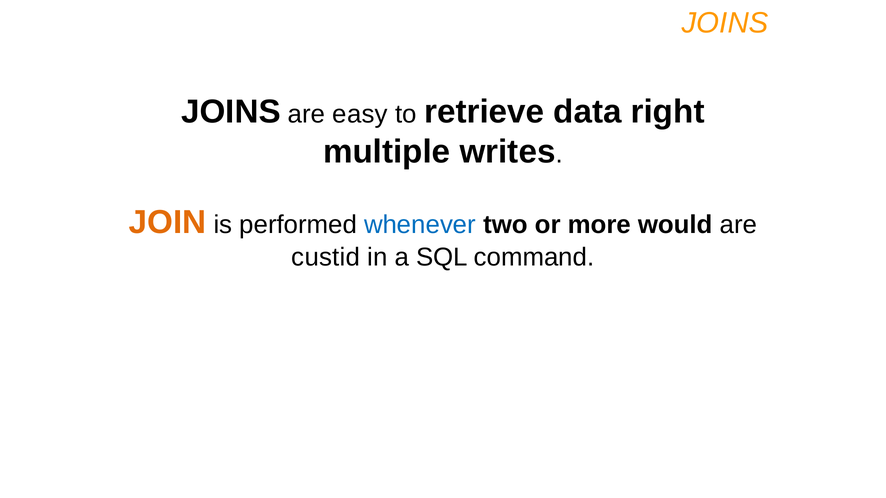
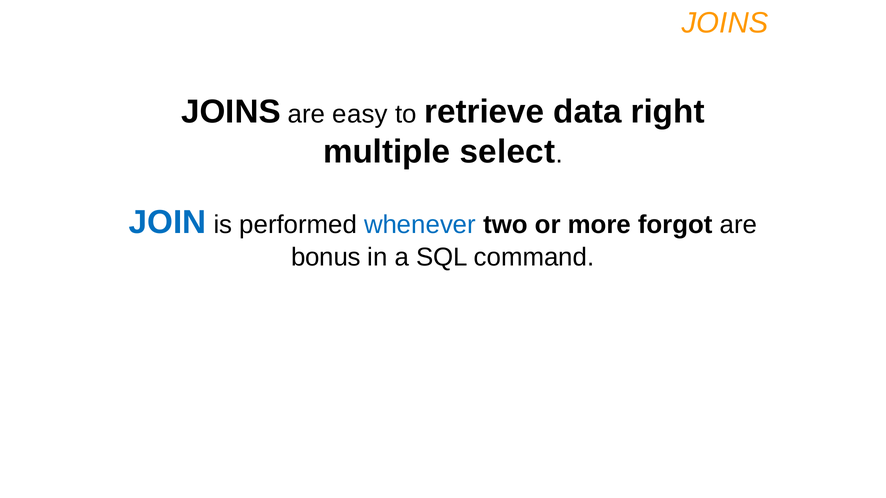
writes: writes -> select
JOIN colour: orange -> blue
would: would -> forgot
custid: custid -> bonus
